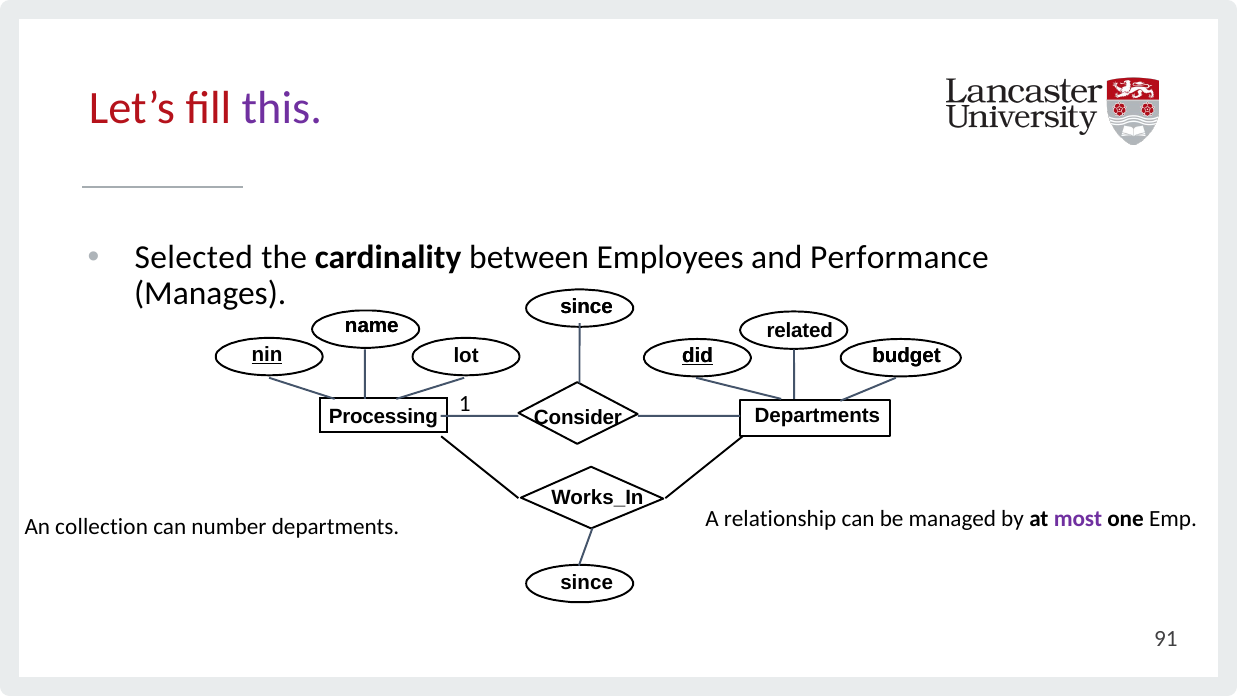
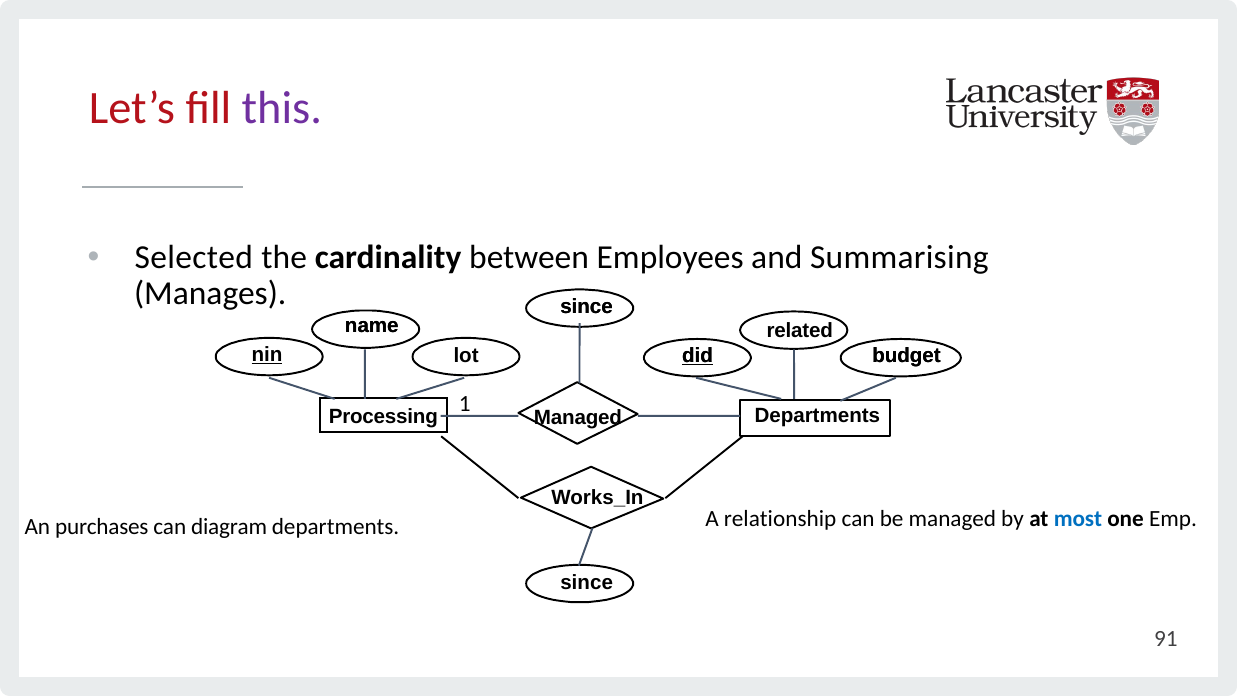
Performance: Performance -> Summarising
Consider at (578, 418): Consider -> Managed
collection: collection -> purchases
number: number -> diagram
most colour: purple -> blue
